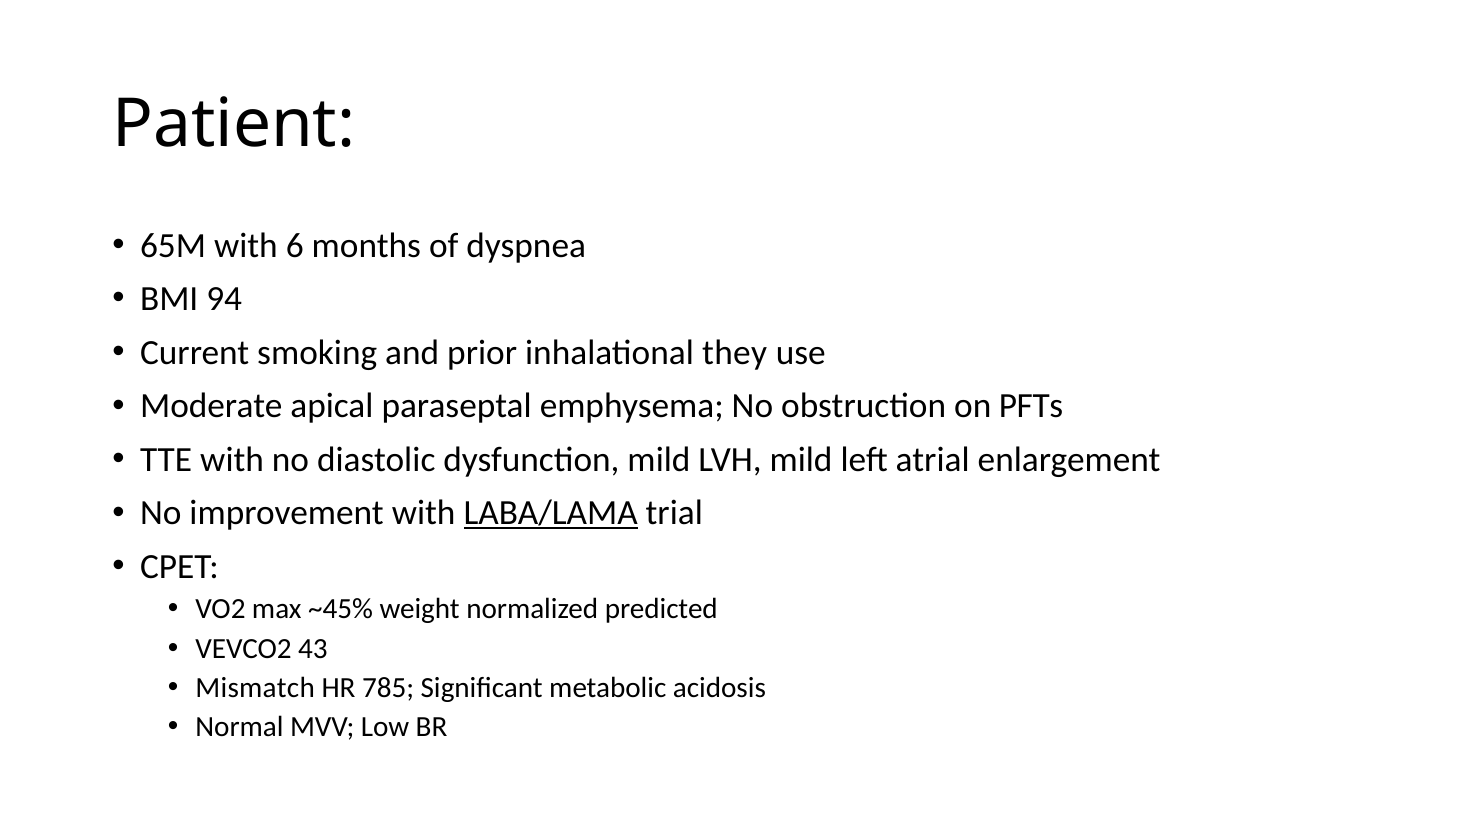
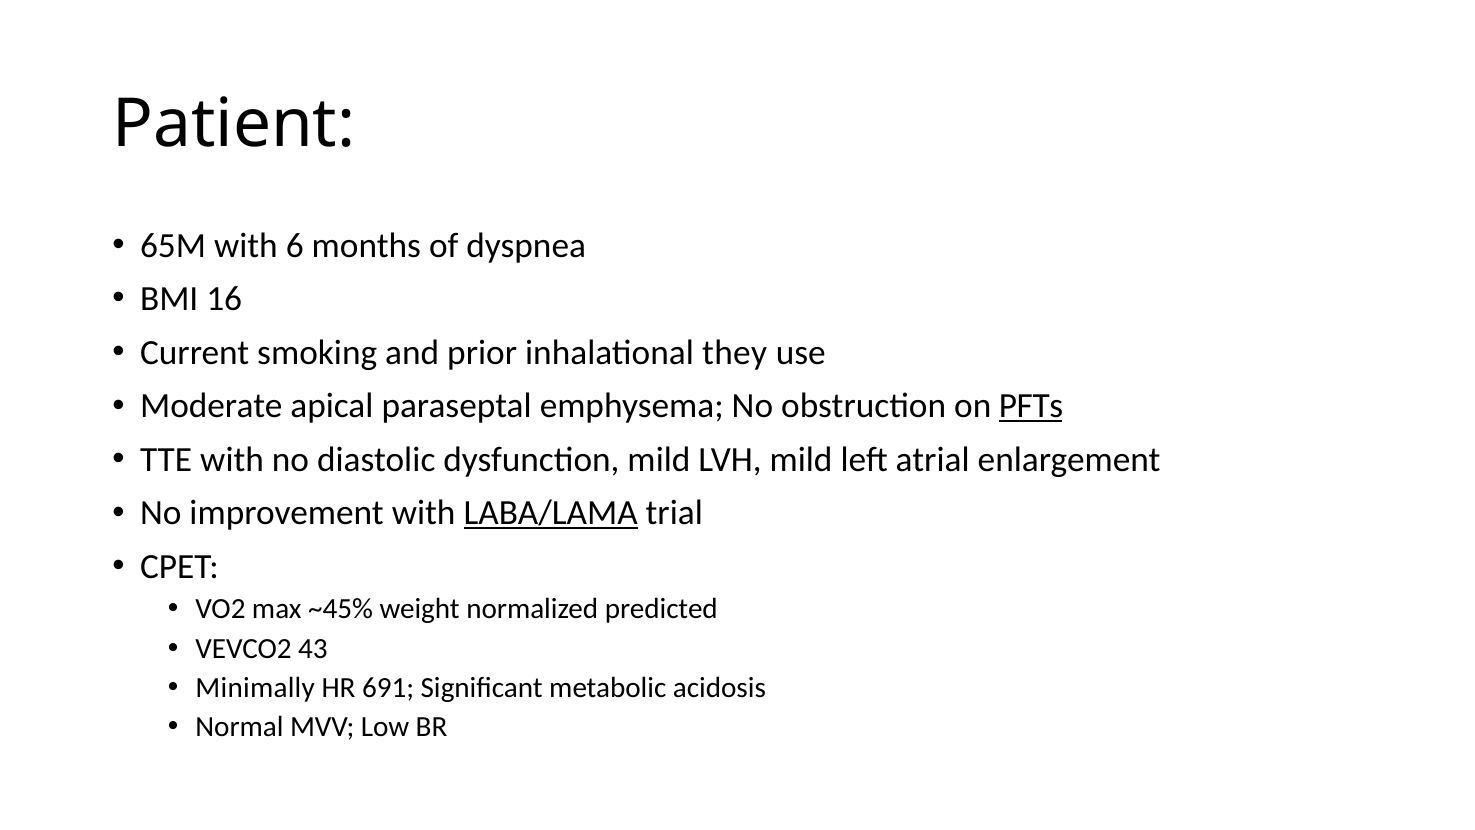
94: 94 -> 16
PFTs underline: none -> present
Mismatch: Mismatch -> Minimally
785: 785 -> 691
